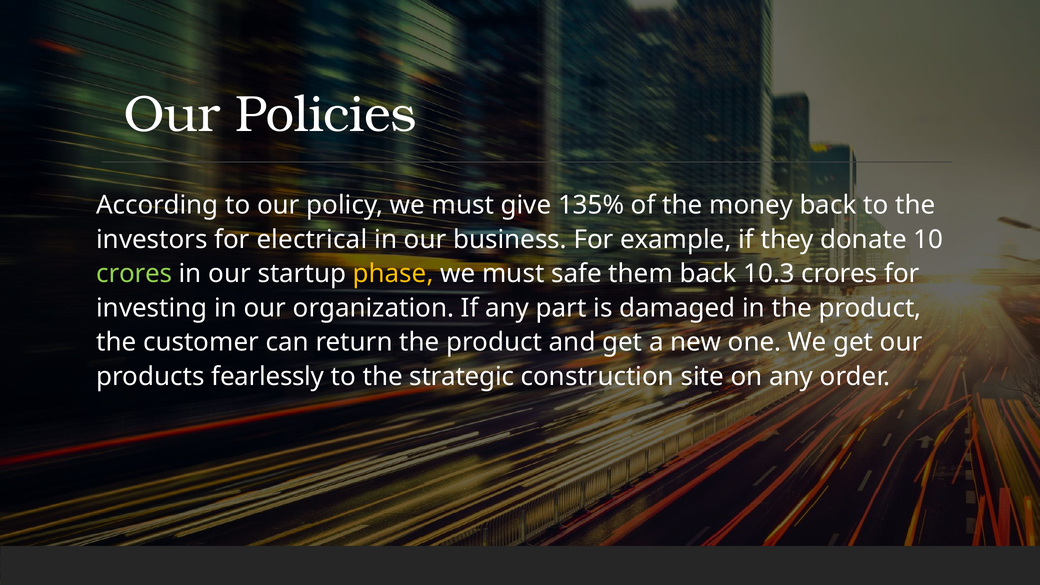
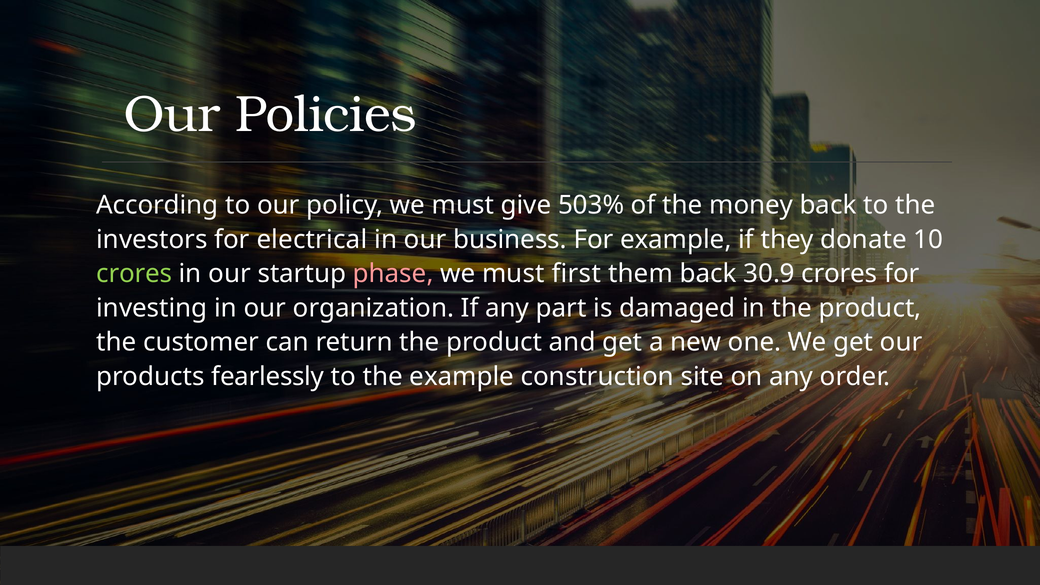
135%: 135% -> 503%
phase colour: yellow -> pink
safe: safe -> first
10.3: 10.3 -> 30.9
the strategic: strategic -> example
